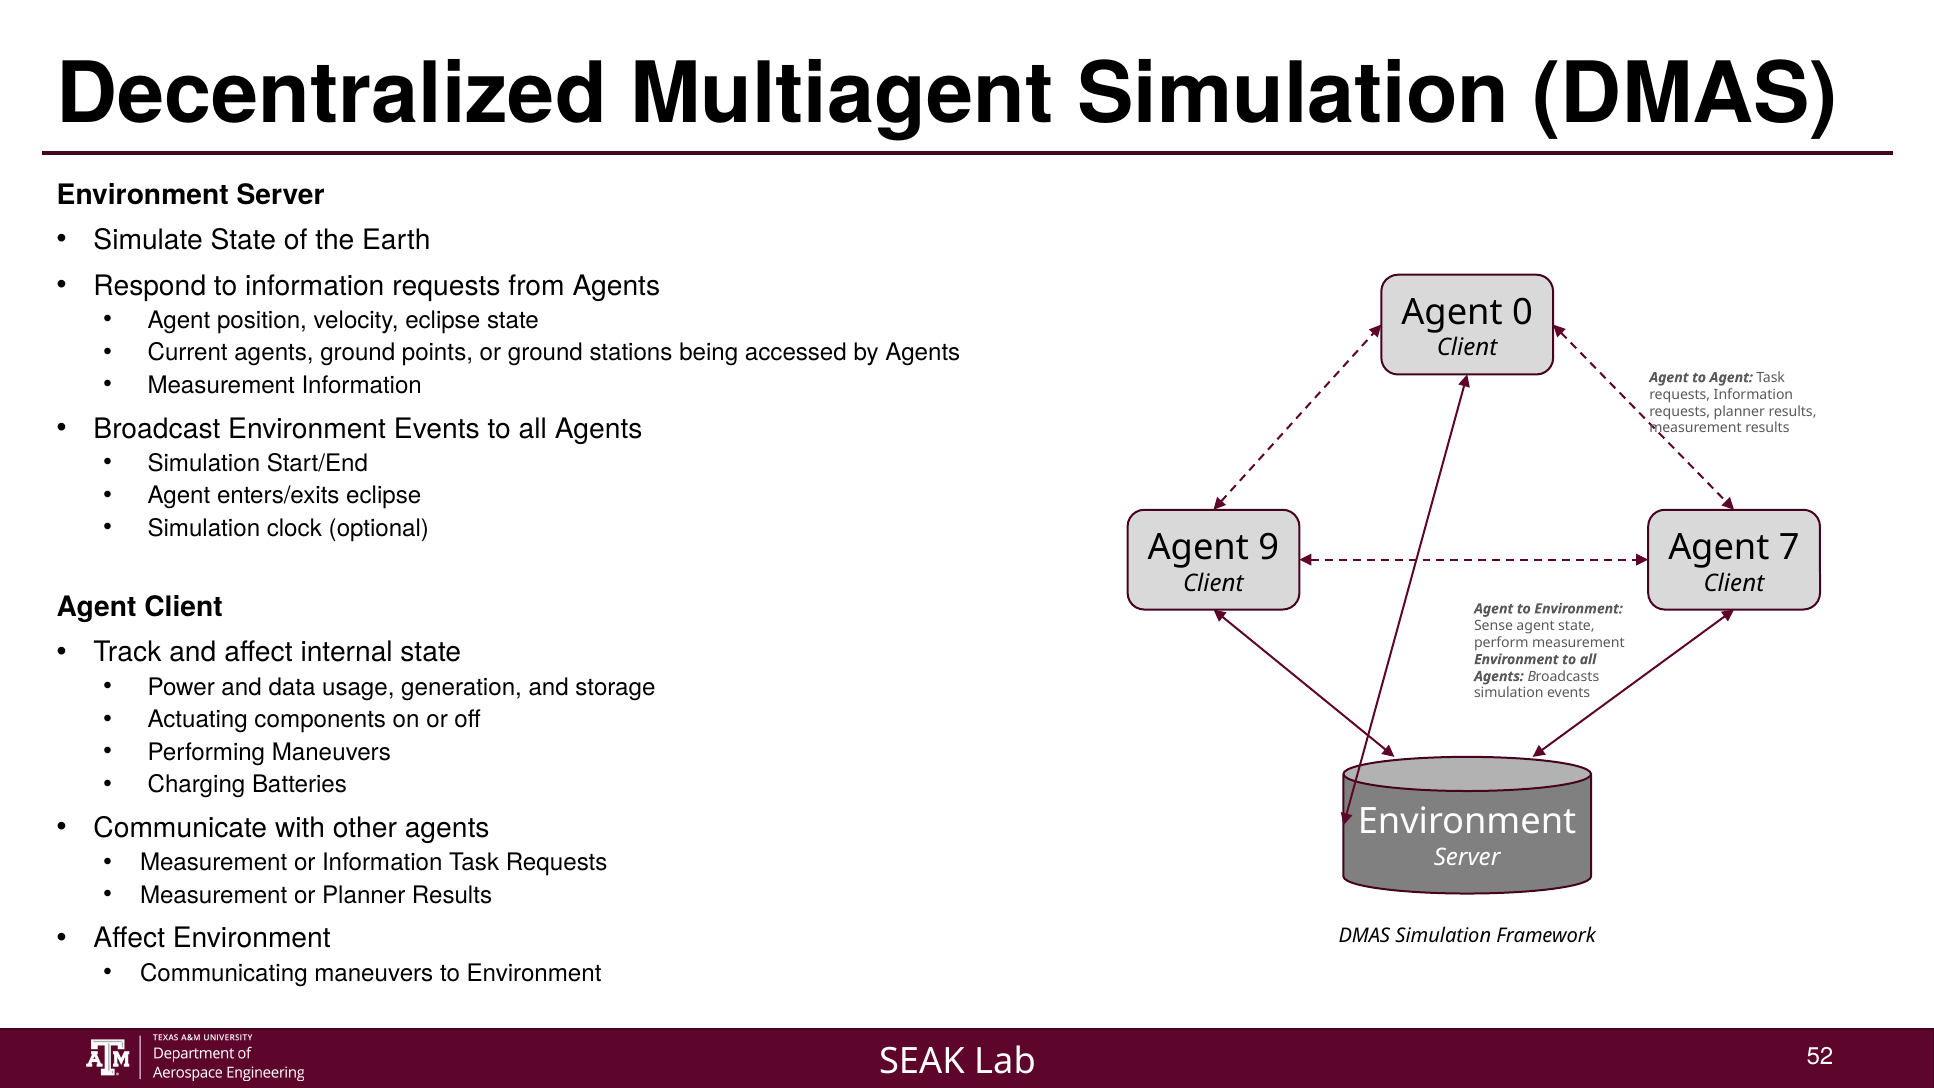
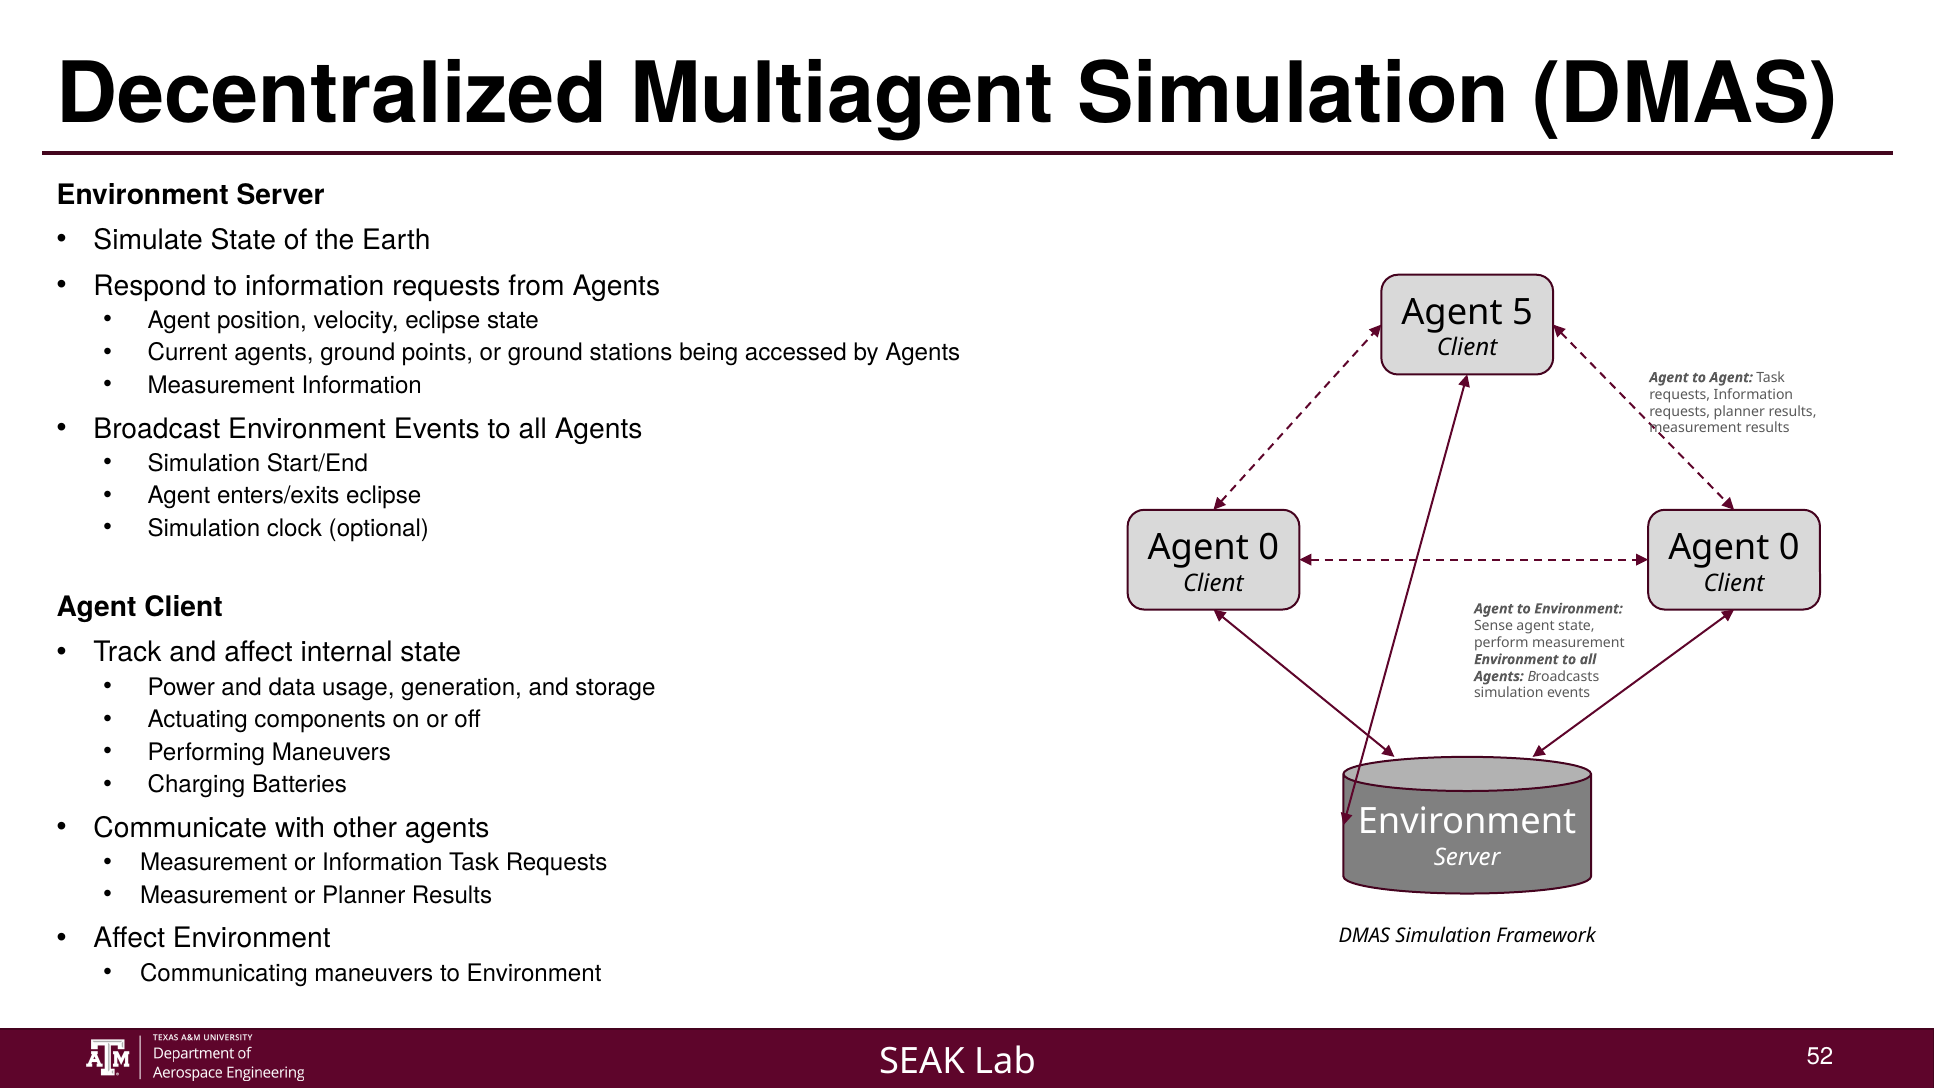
0: 0 -> 5
9 at (1269, 548): 9 -> 0
7 at (1789, 548): 7 -> 0
